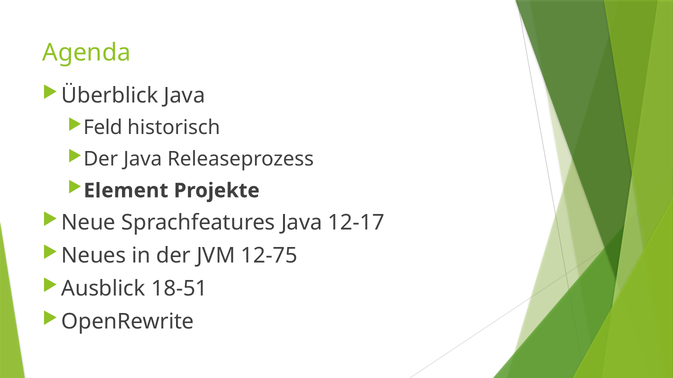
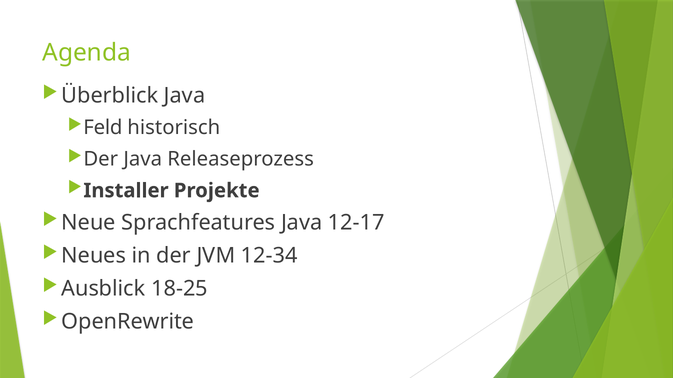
Element: Element -> Installer
12-75: 12-75 -> 12-34
18-51: 18-51 -> 18-25
